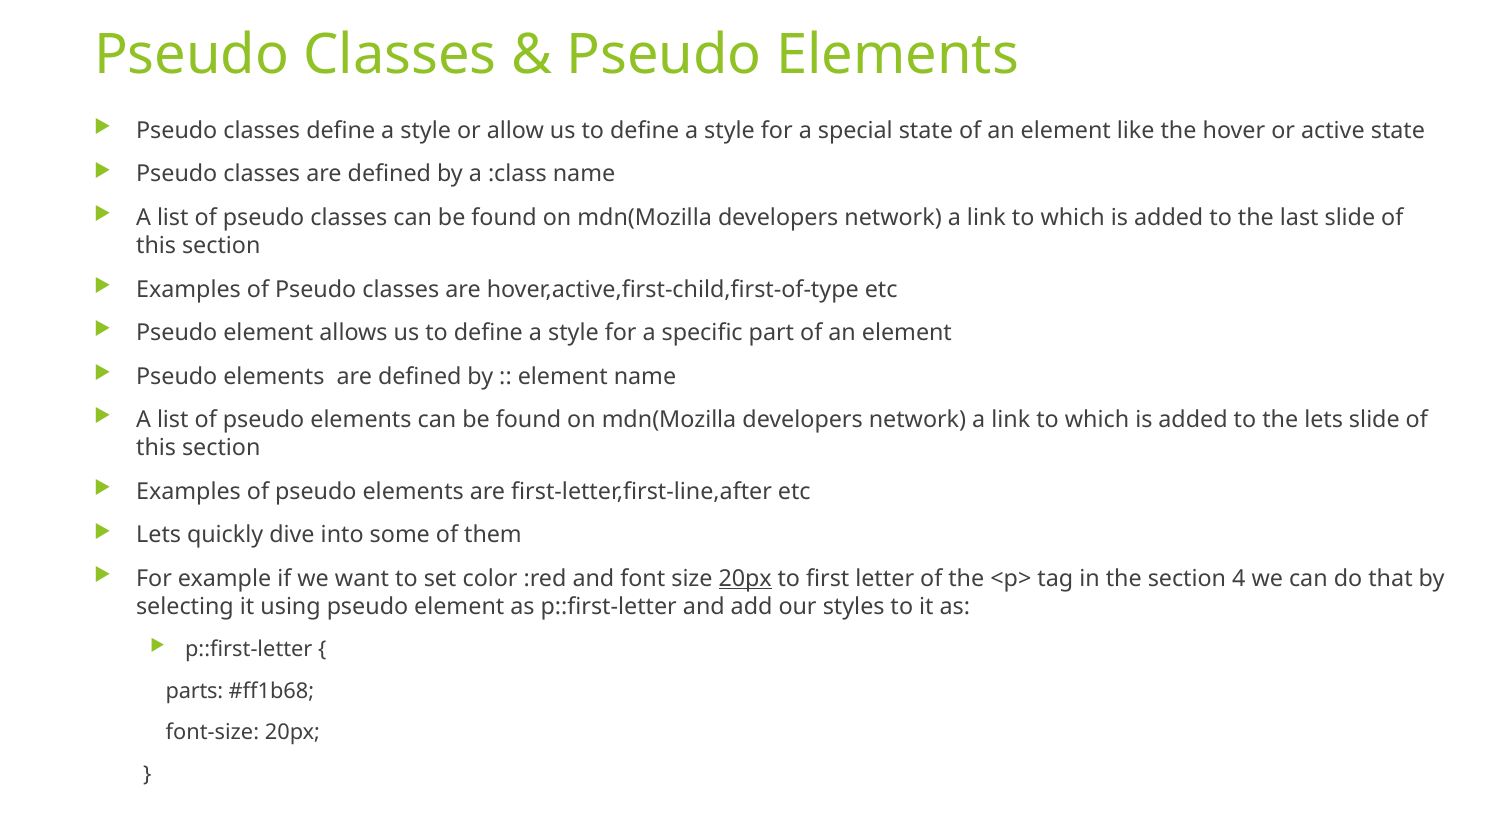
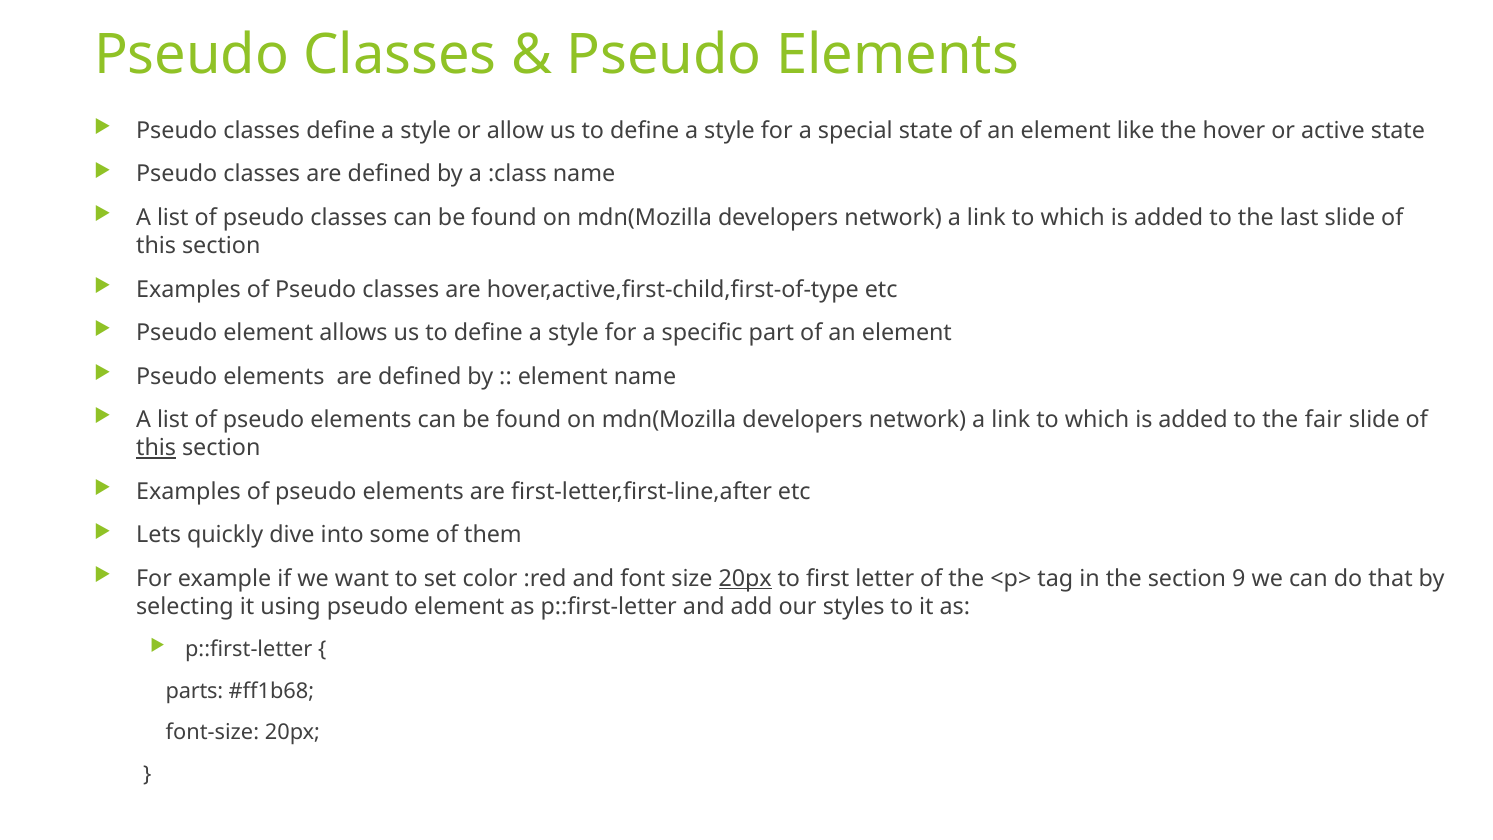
the lets: lets -> fair
this at (156, 448) underline: none -> present
4: 4 -> 9
